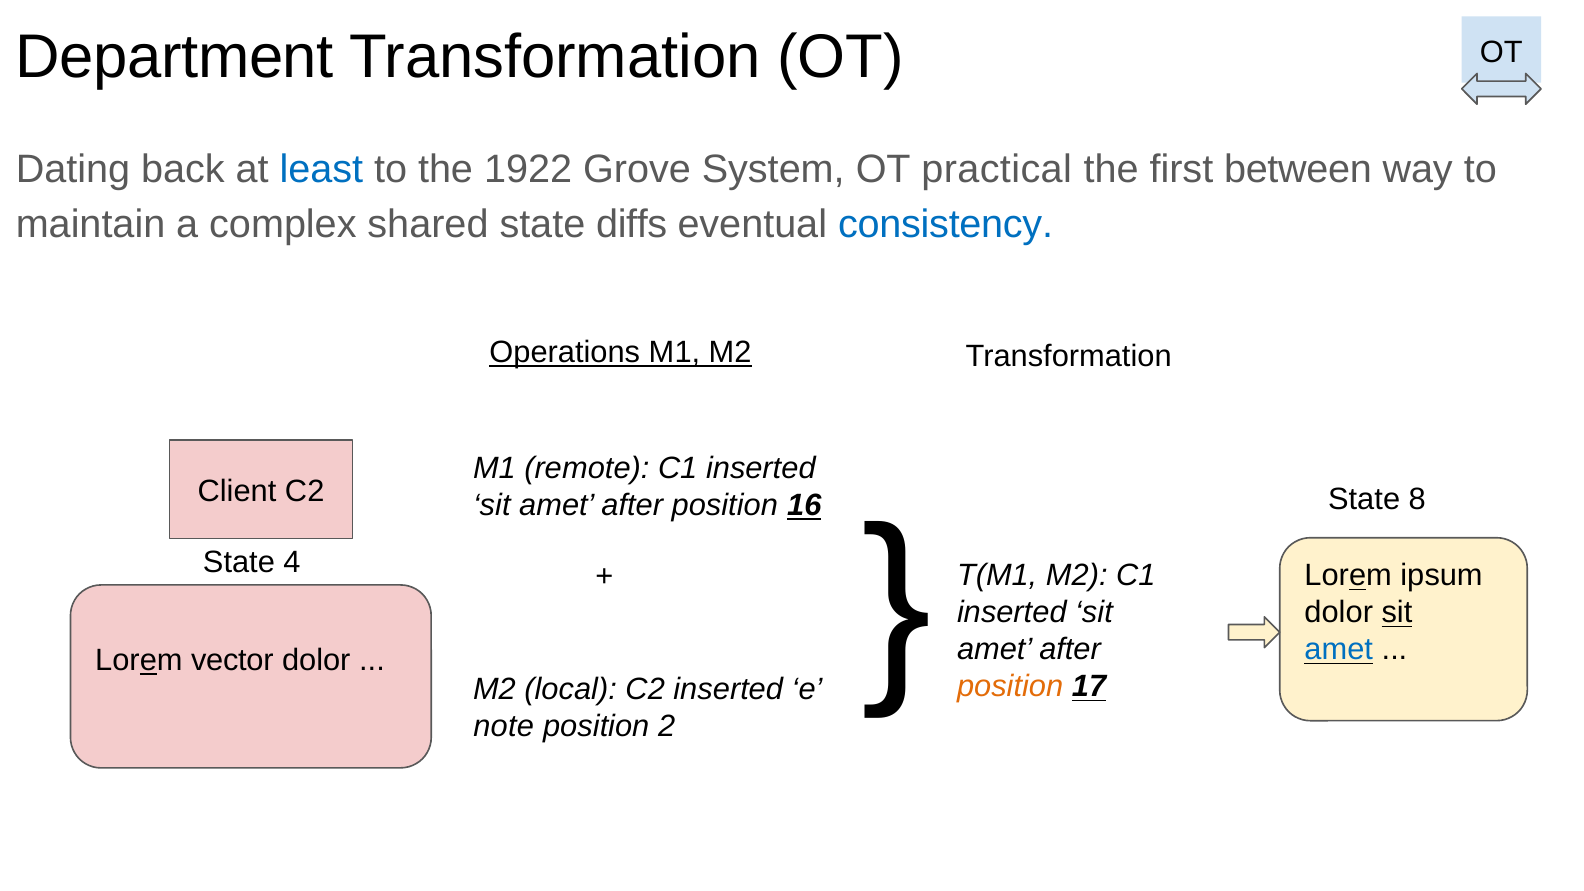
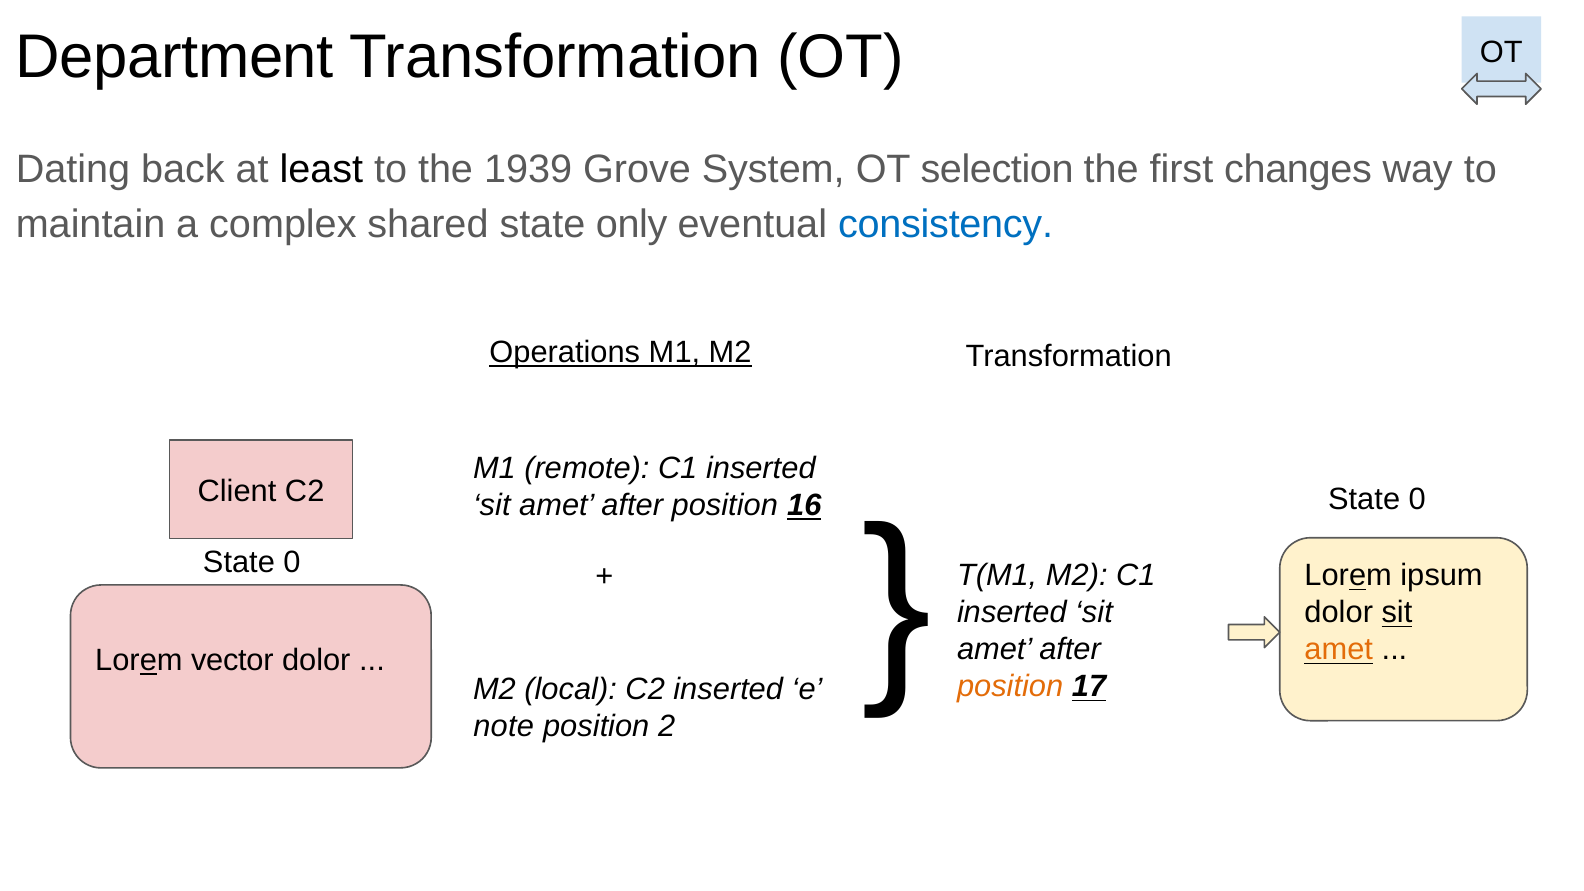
least colour: blue -> black
1922: 1922 -> 1939
practical: practical -> selection
between: between -> changes
diffs: diffs -> only
8 at (1417, 500): 8 -> 0
4 at (292, 563): 4 -> 0
amet at (1339, 650) colour: blue -> orange
